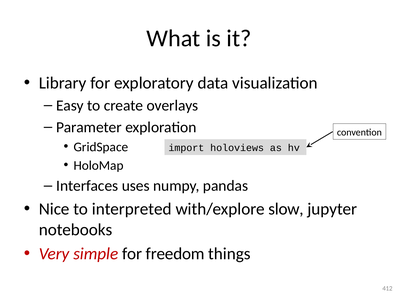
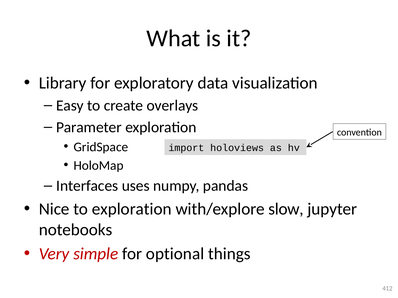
to interpreted: interpreted -> exploration
freedom: freedom -> optional
